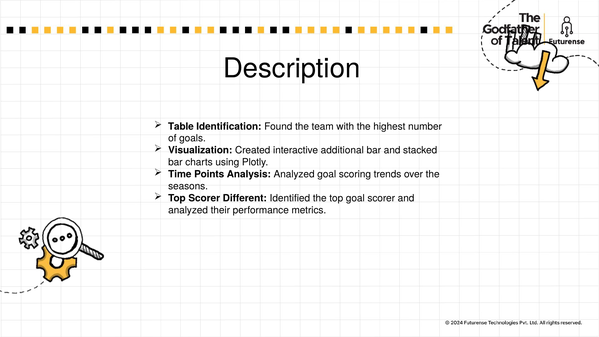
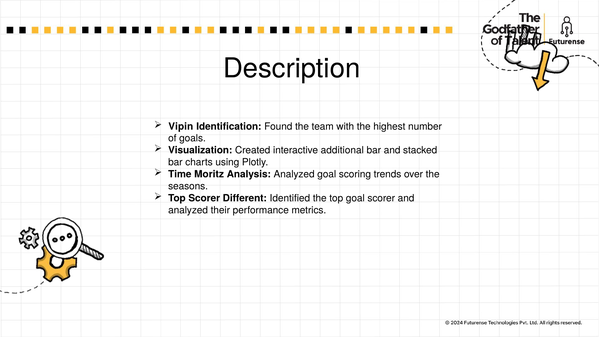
Table: Table -> Vipin
Points: Points -> Moritz
